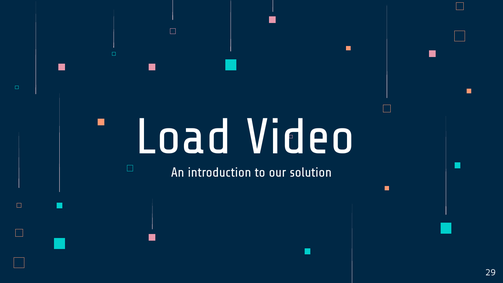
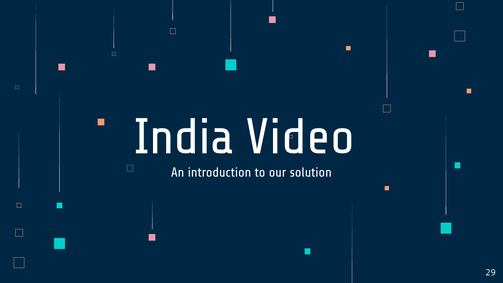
Load: Load -> India
